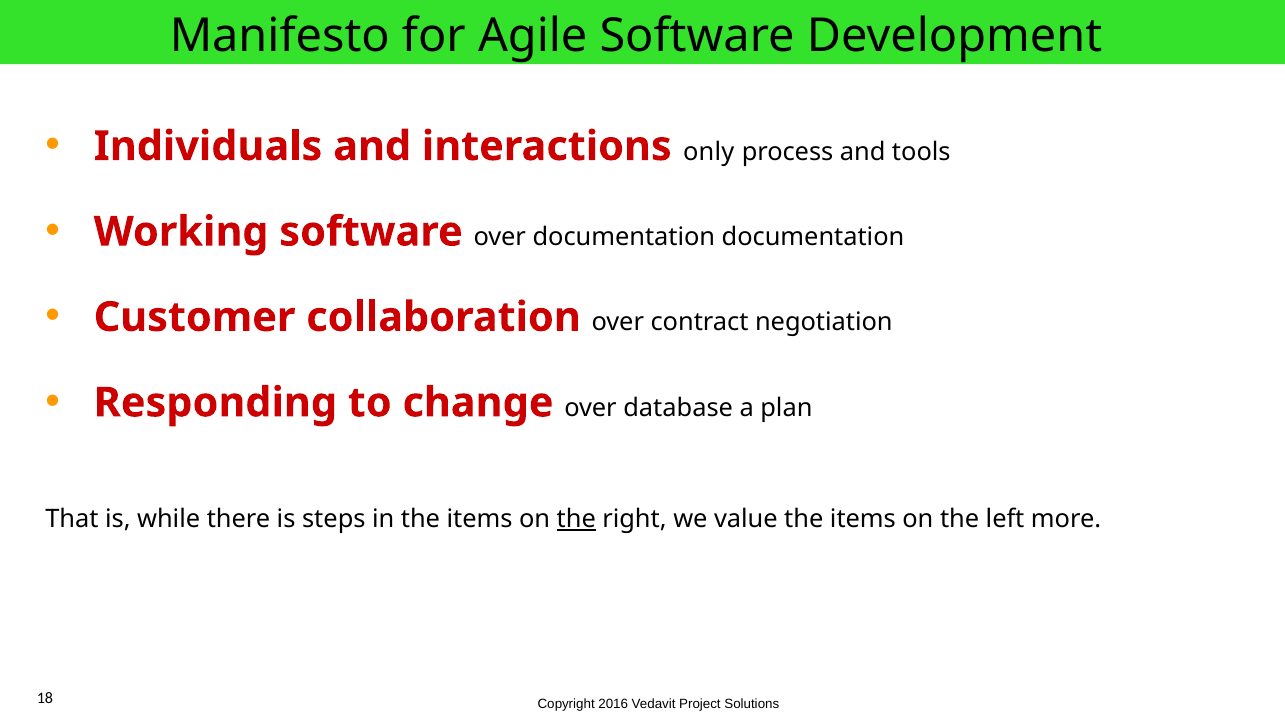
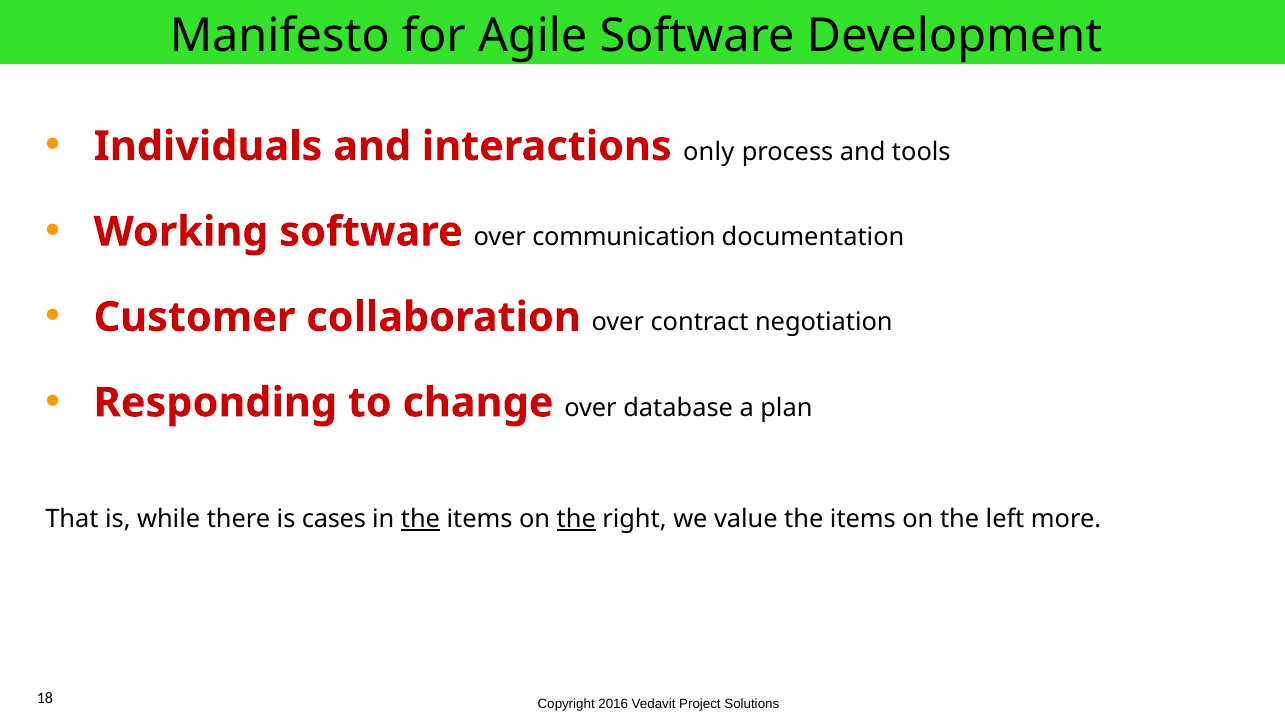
over documentation: documentation -> communication
steps: steps -> cases
the at (421, 519) underline: none -> present
